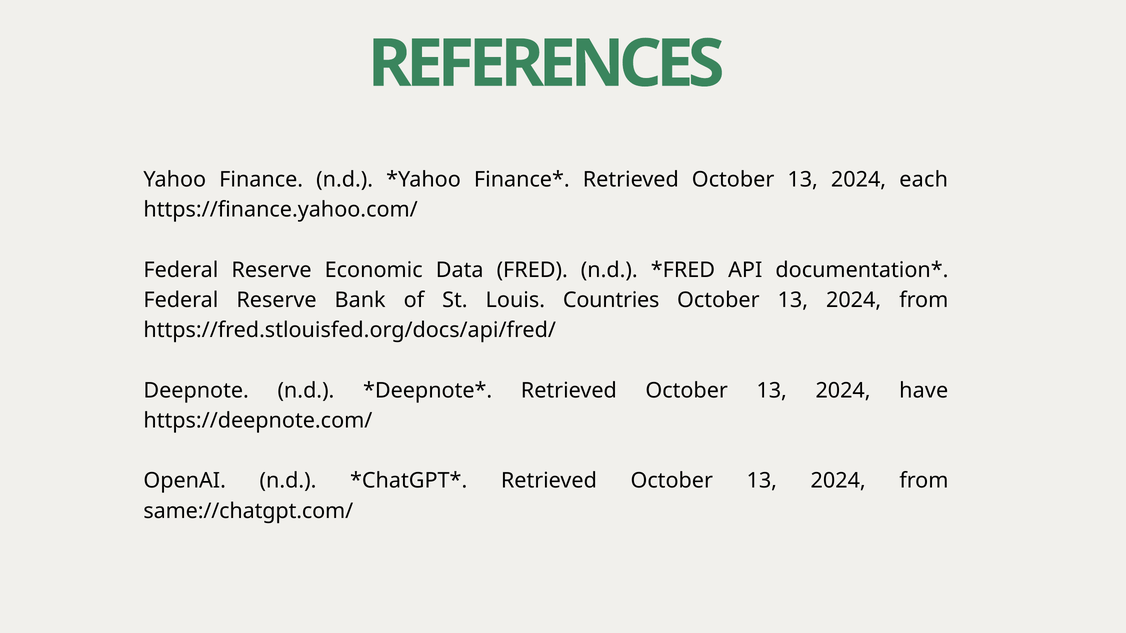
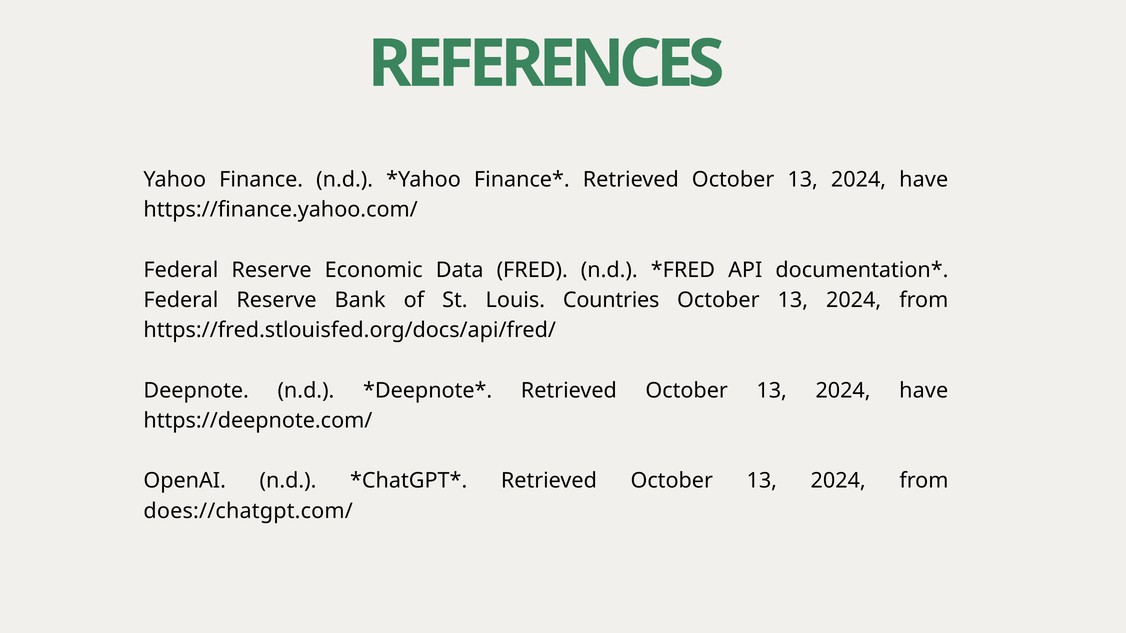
each at (924, 180): each -> have
same://chatgpt.com/: same://chatgpt.com/ -> does://chatgpt.com/
